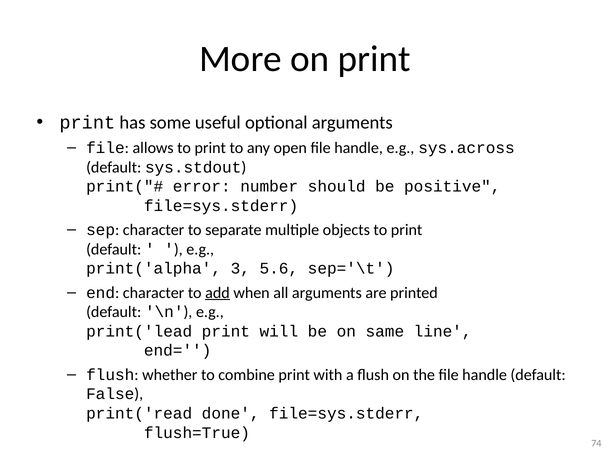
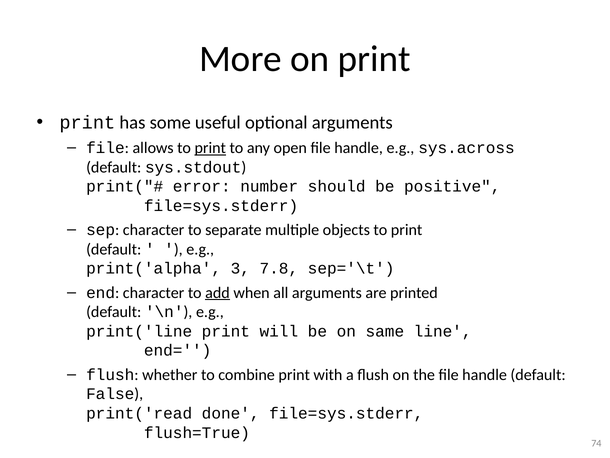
print at (210, 148) underline: none -> present
5.6: 5.6 -> 7.8
print('lead: print('lead -> print('line
